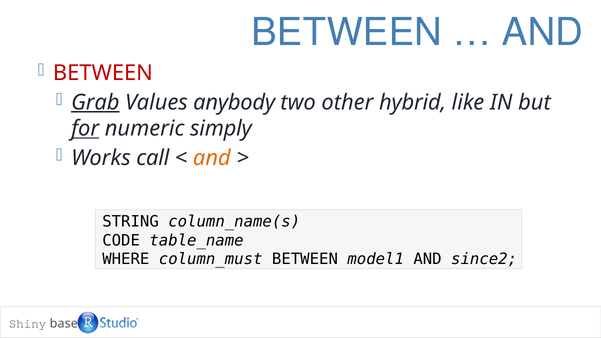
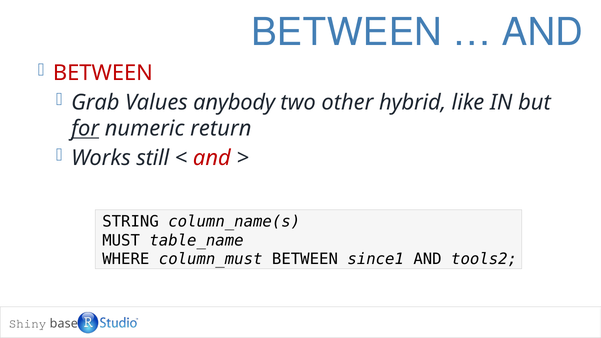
Grab underline: present -> none
simply: simply -> return
call: call -> still
and at (212, 158) colour: orange -> red
CODE: CODE -> MUST
model1: model1 -> since1
since2: since2 -> tools2
